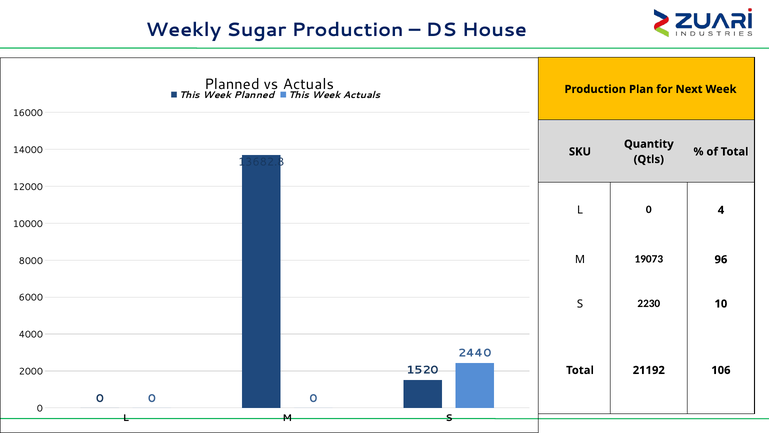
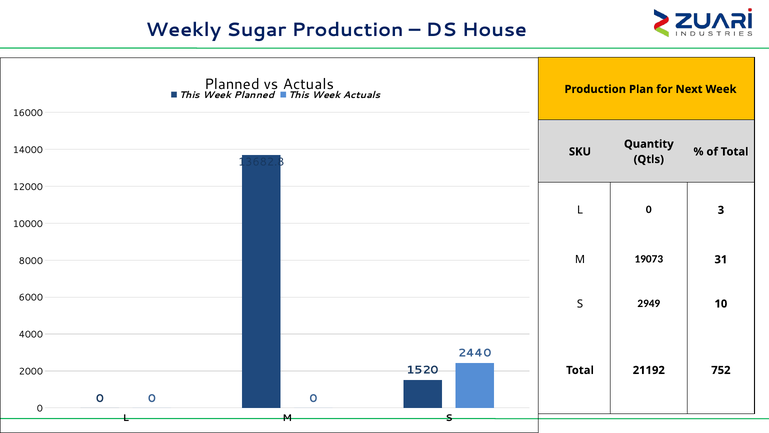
4: 4 -> 3
96: 96 -> 31
2230: 2230 -> 2949
106: 106 -> 752
